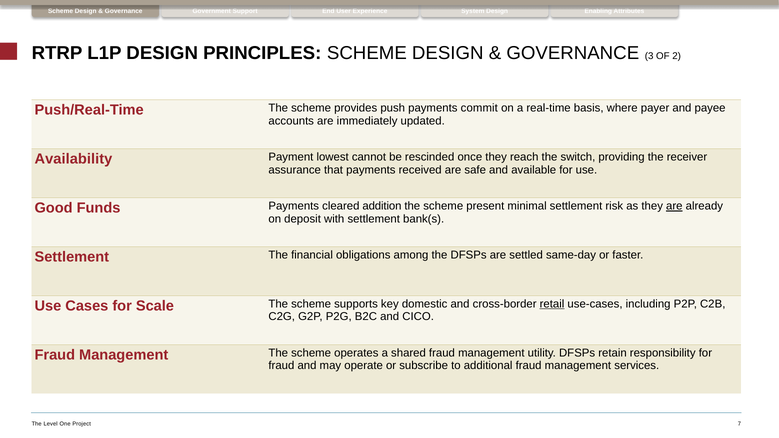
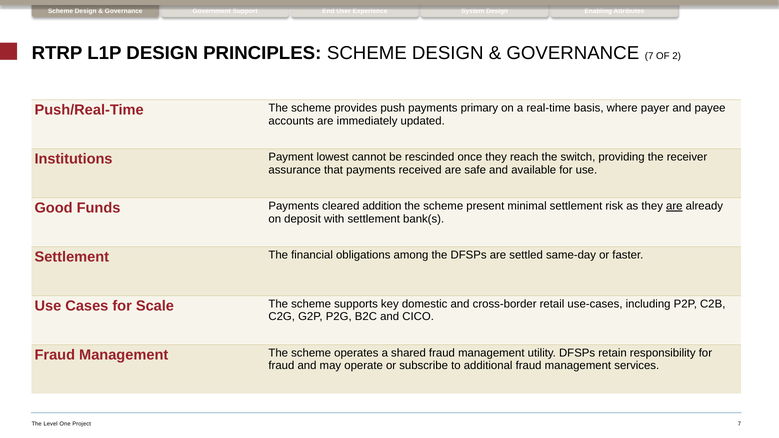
GOVERNANCE 3: 3 -> 7
commit: commit -> primary
Availability: Availability -> Institutions
retail underline: present -> none
